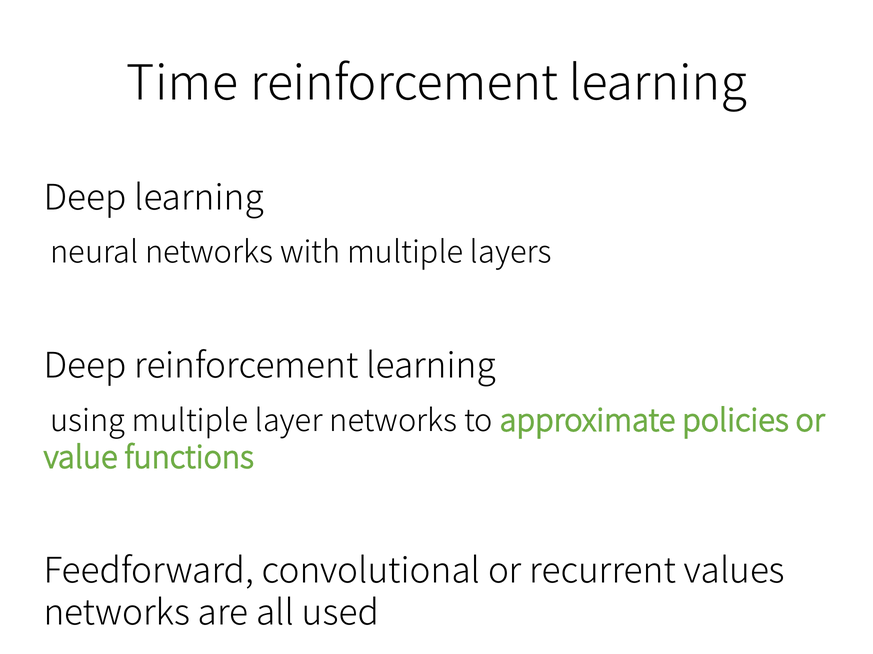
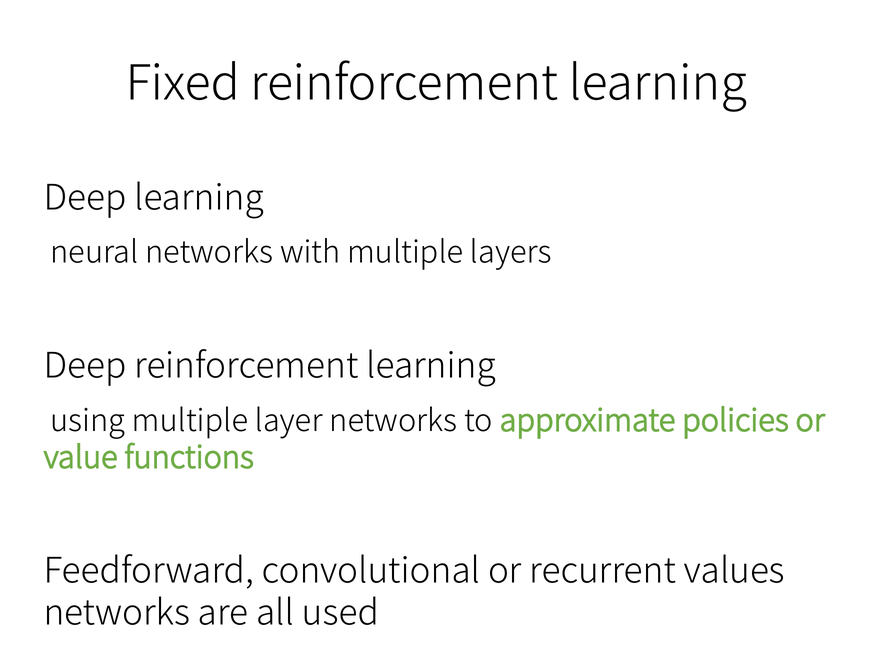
Time: Time -> Fixed
